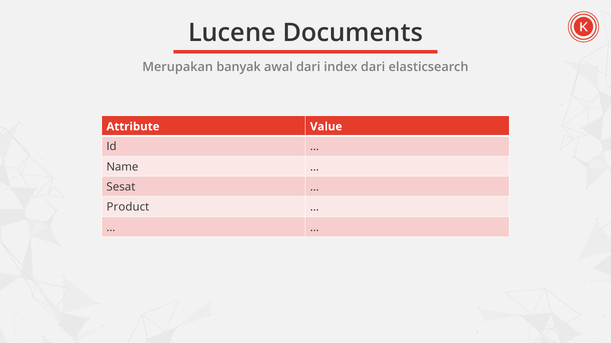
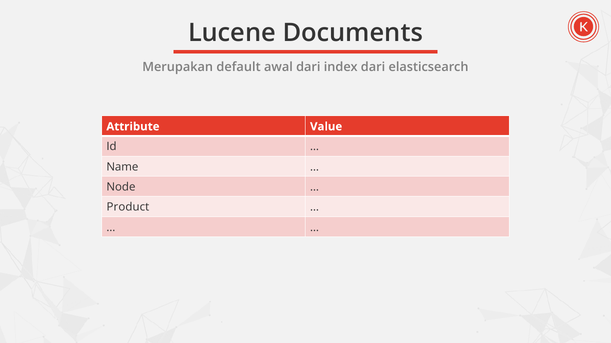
banyak: banyak -> default
Sesat: Sesat -> Node
